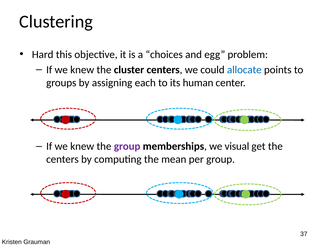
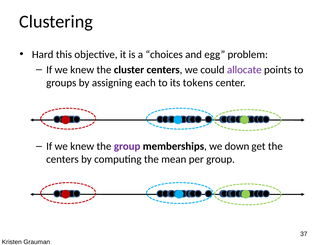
allocate colour: blue -> purple
human: human -> tokens
visual: visual -> down
